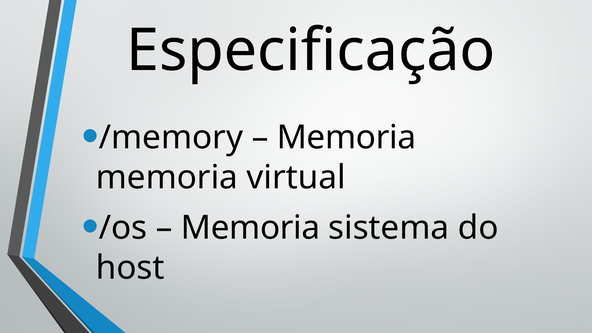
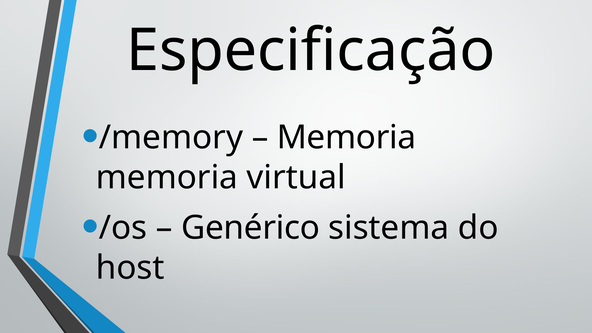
Memoria at (251, 228): Memoria -> Genérico
